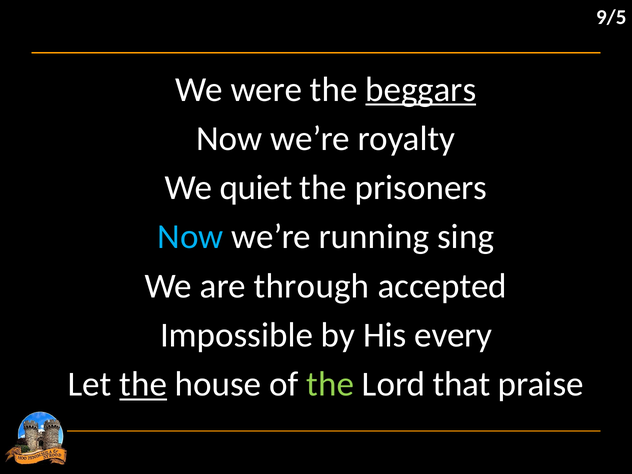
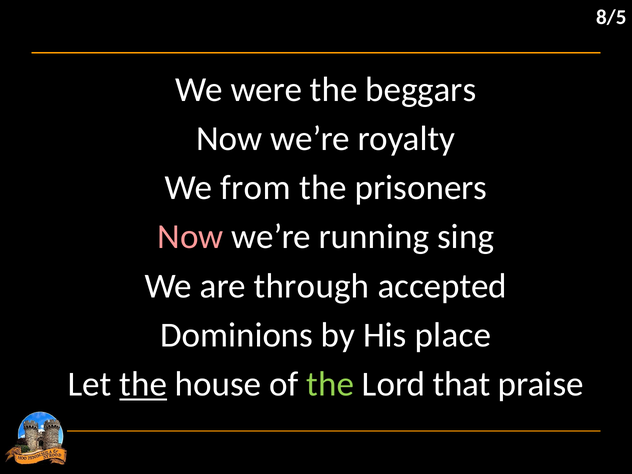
9/5: 9/5 -> 8/5
beggars underline: present -> none
quiet: quiet -> from
Now at (190, 237) colour: light blue -> pink
Impossible: Impossible -> Dominions
every: every -> place
